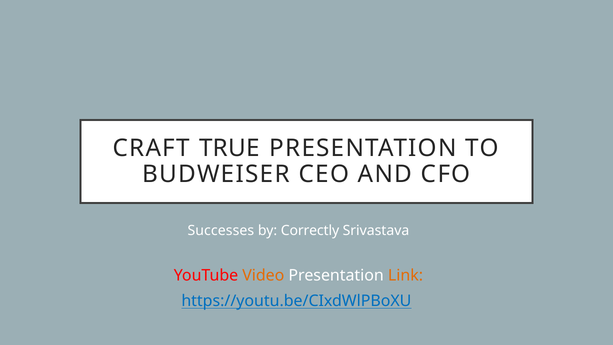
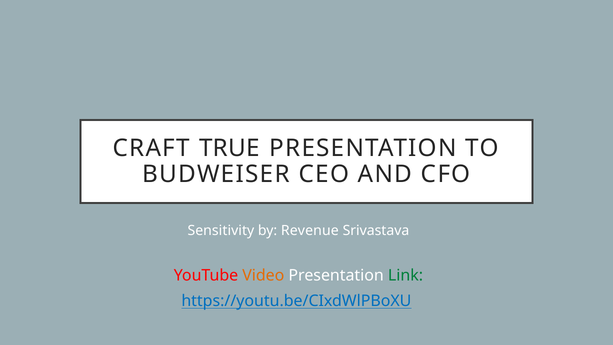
Successes: Successes -> Sensitivity
Correctly: Correctly -> Revenue
Link colour: orange -> green
